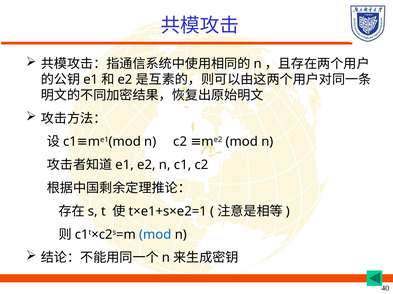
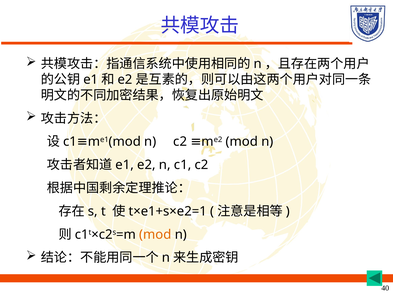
mod at (155, 235) colour: blue -> orange
